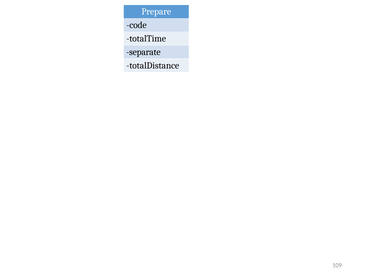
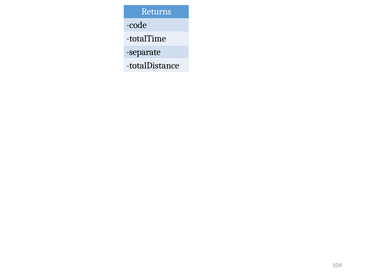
Prepare: Prepare -> Returns
